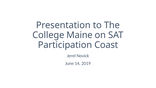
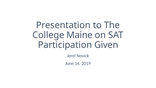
Coast: Coast -> Given
